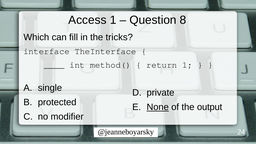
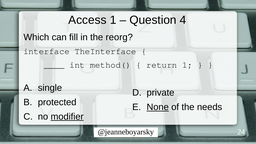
8: 8 -> 4
tricks: tricks -> reorg
output: output -> needs
modifier underline: none -> present
